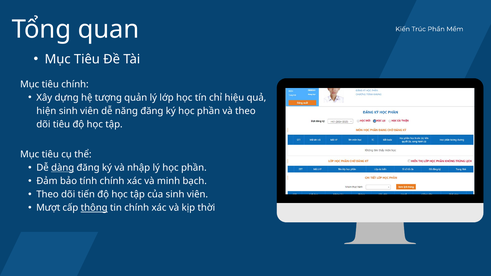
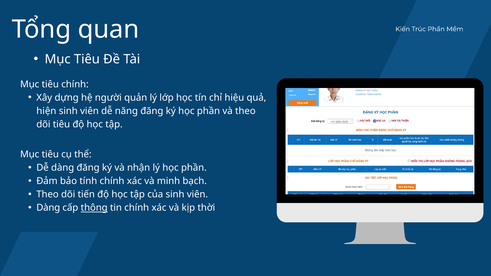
tượng: tượng -> người
dàng at (63, 168) underline: present -> none
nhập: nhập -> nhận
Mượt at (48, 208): Mượt -> Dàng
